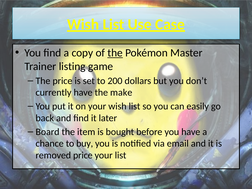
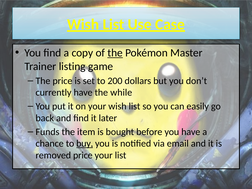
make: make -> while
Board: Board -> Funds
buy underline: none -> present
